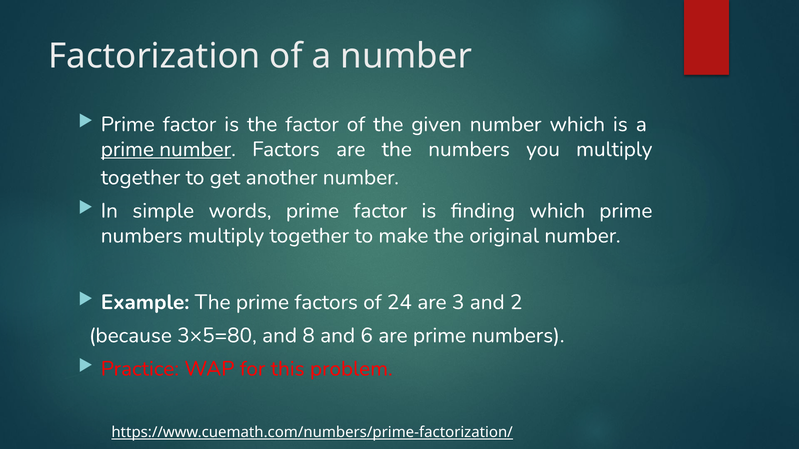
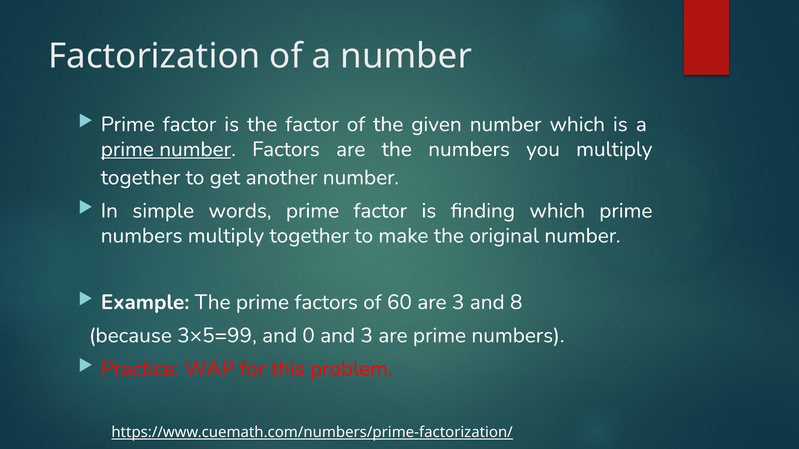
24: 24 -> 60
2: 2 -> 8
3×5=80: 3×5=80 -> 3×5=99
8: 8 -> 0
and 6: 6 -> 3
